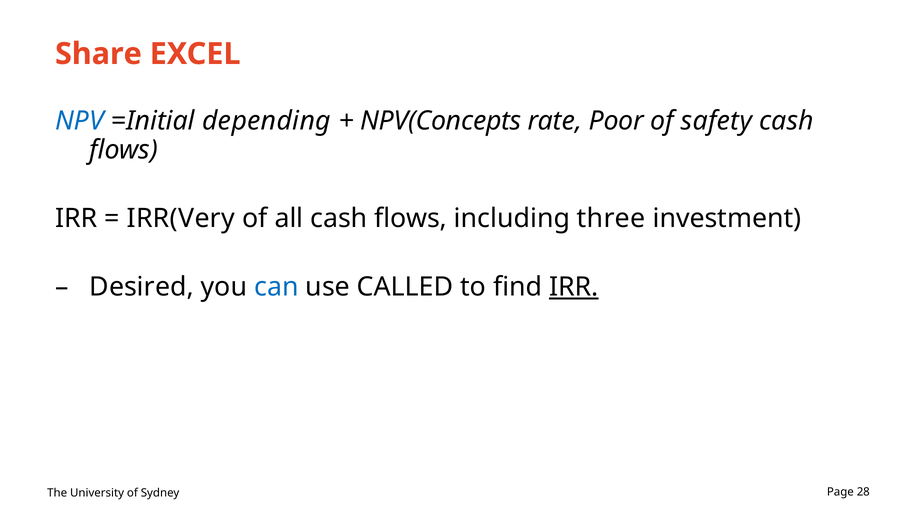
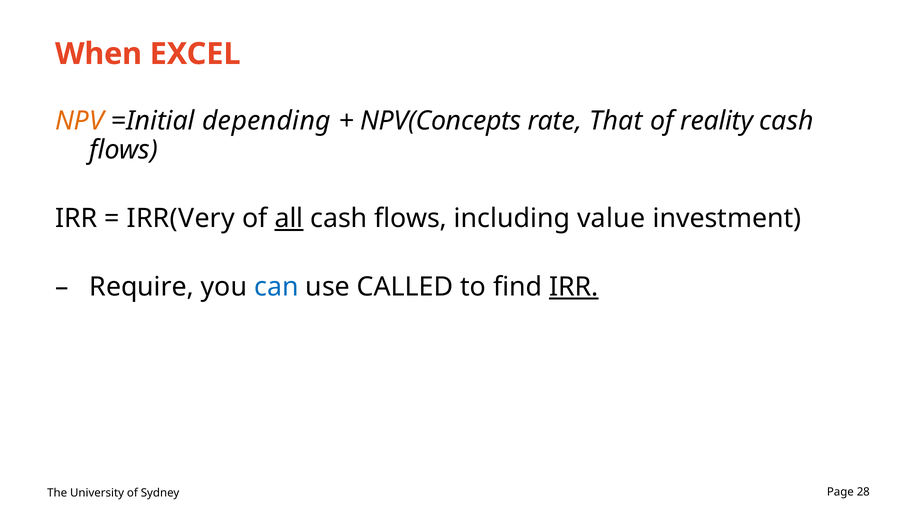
Share: Share -> When
NPV colour: blue -> orange
Poor: Poor -> That
safety: safety -> reality
all underline: none -> present
three: three -> value
Desired: Desired -> Require
